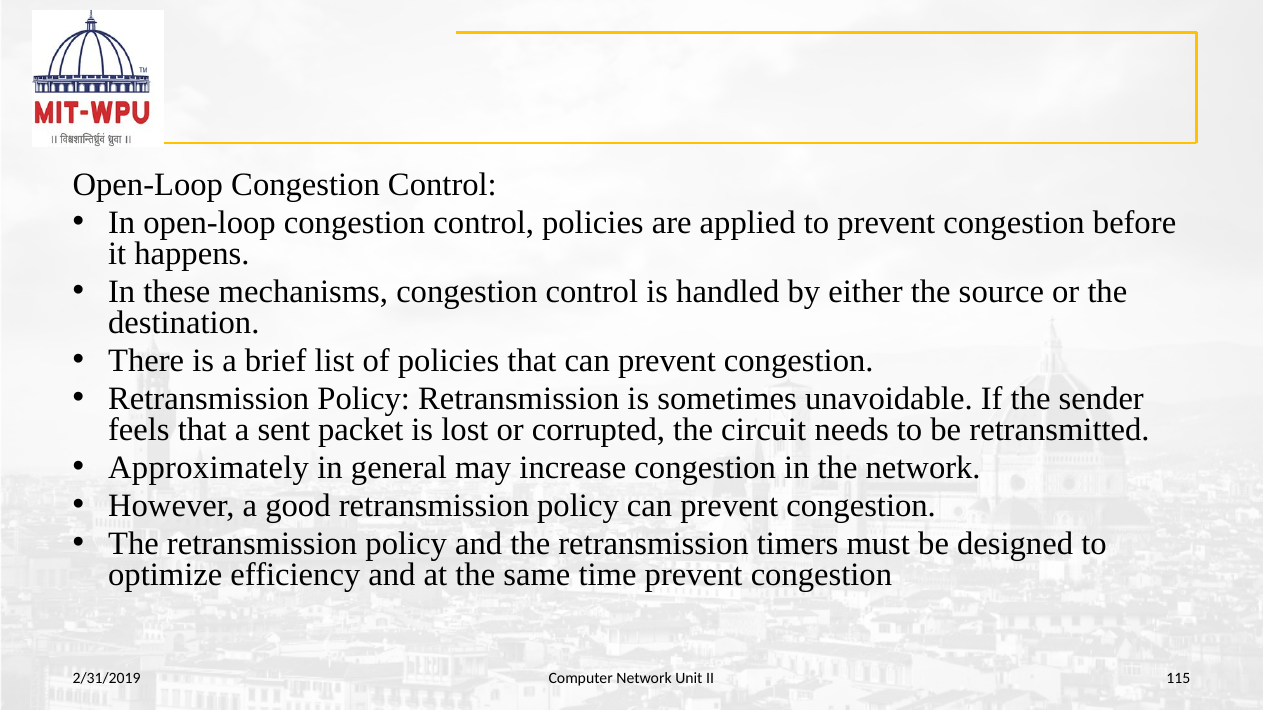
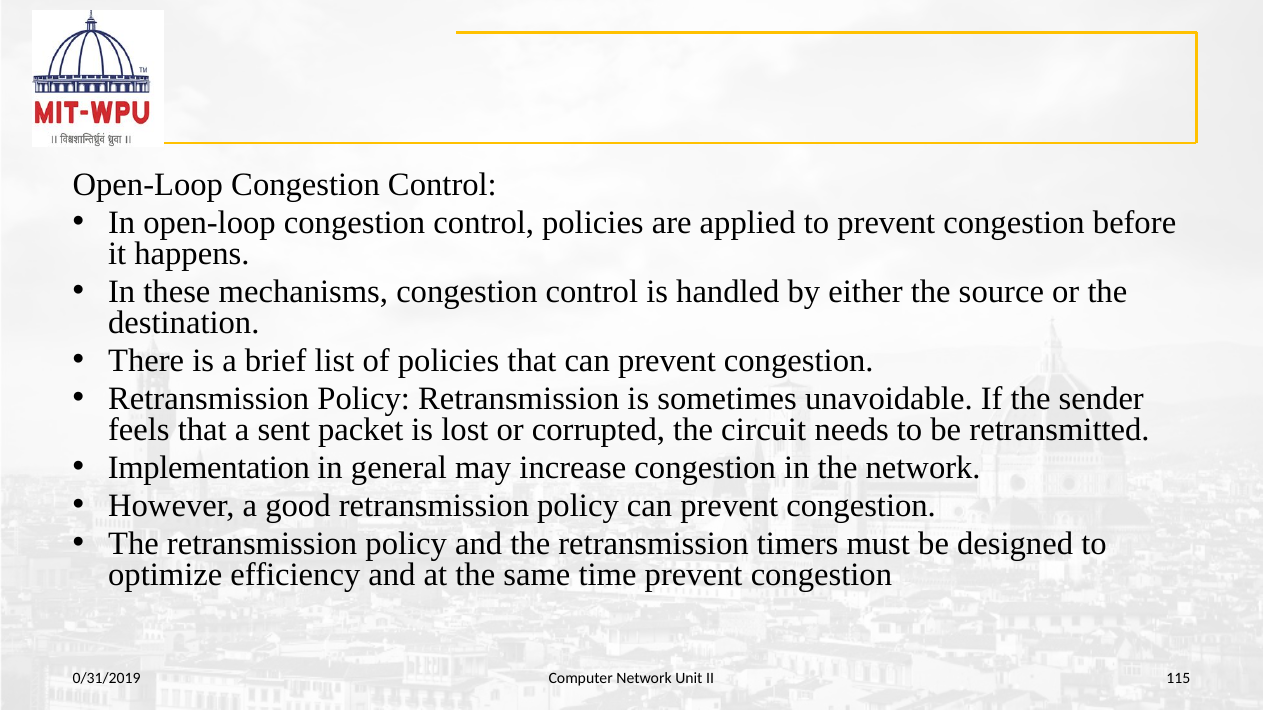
Approximately: Approximately -> Implementation
2/31/2019: 2/31/2019 -> 0/31/2019
